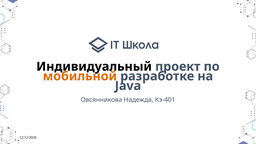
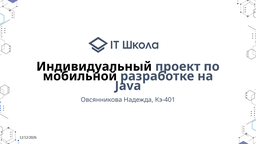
мобильной colour: orange -> black
